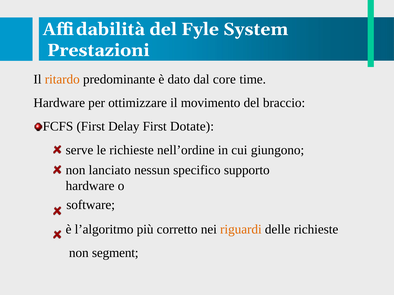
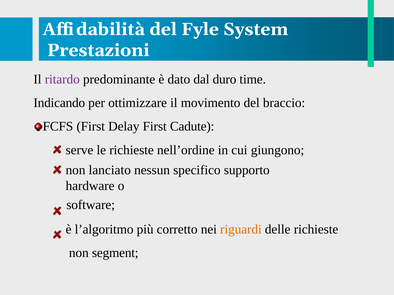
ritardo colour: orange -> purple
core: core -> duro
Hardware at (59, 103): Hardware -> Indicando
Dotate: Dotate -> Cadute
